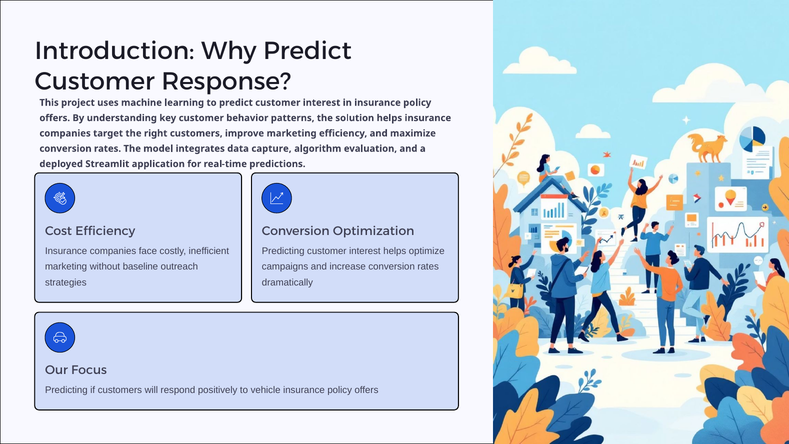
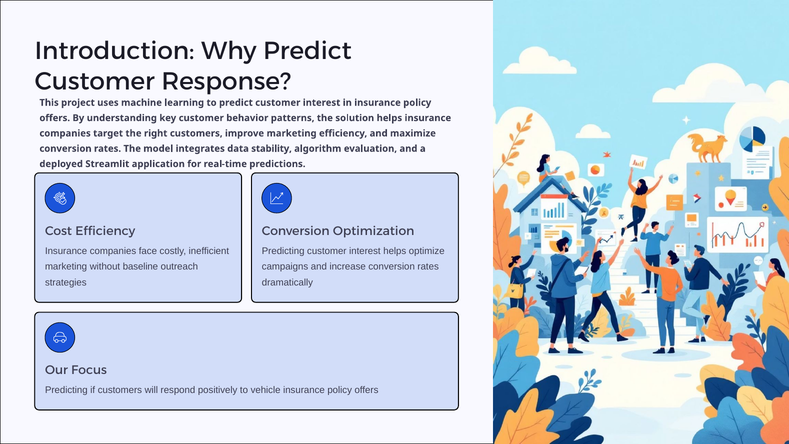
capture: capture -> stability
